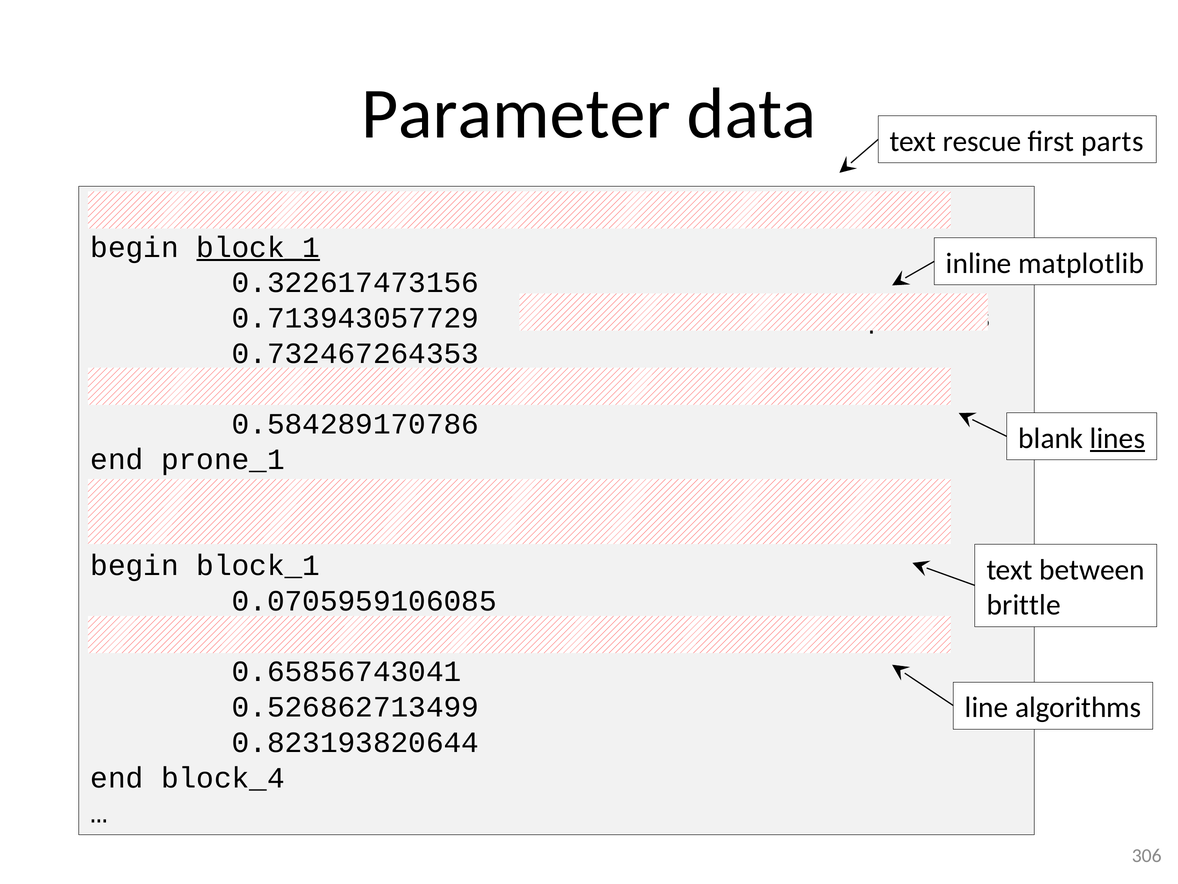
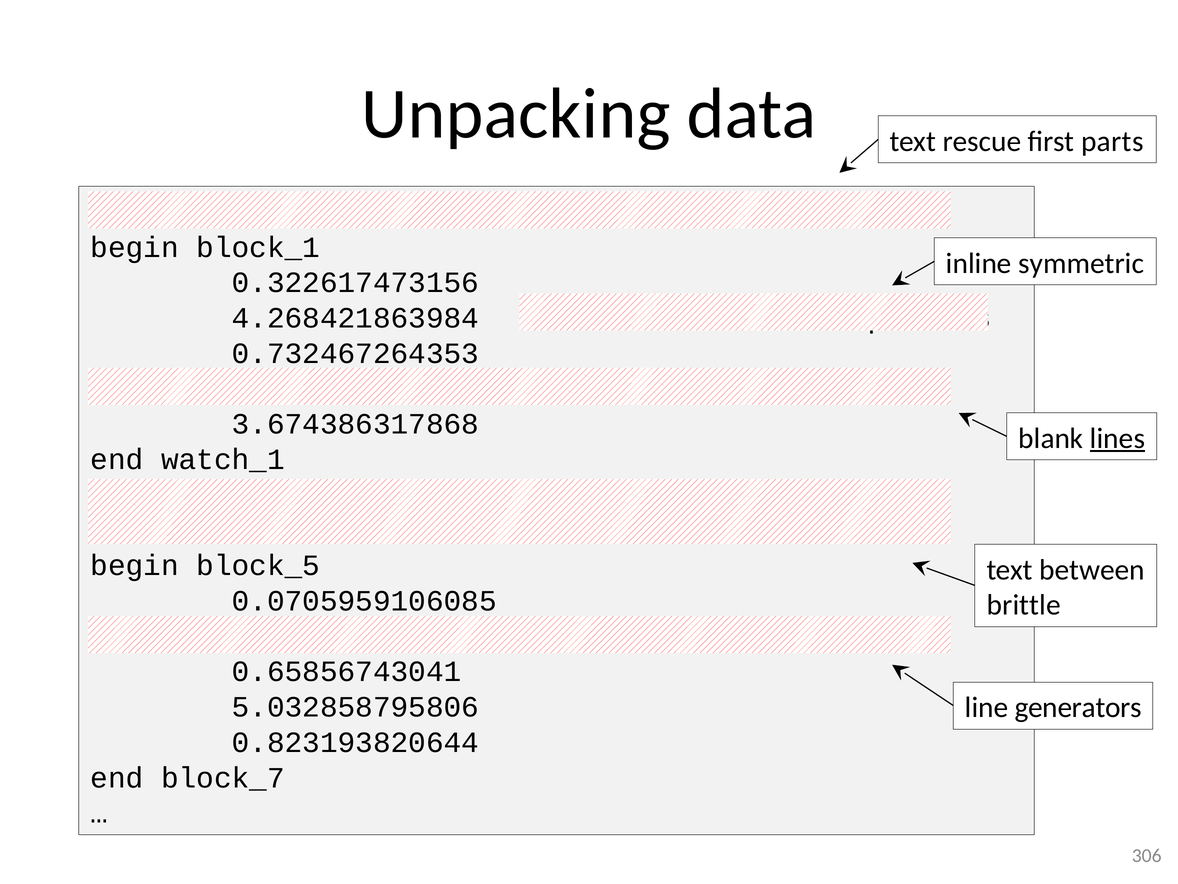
Parameter: Parameter -> Unpacking
block_1 at (258, 247) underline: present -> none
matplotlib: matplotlib -> symmetric
0.713943057729: 0.713943057729 -> 4.268421863984
0.584289170786: 0.584289170786 -> 3.674386317868
prone_1: prone_1 -> watch_1
block_1 at (258, 565): block_1 -> block_5
algorithms: algorithms -> generators
0.526862713499: 0.526862713499 -> 5.032858795806
block_4: block_4 -> block_7
